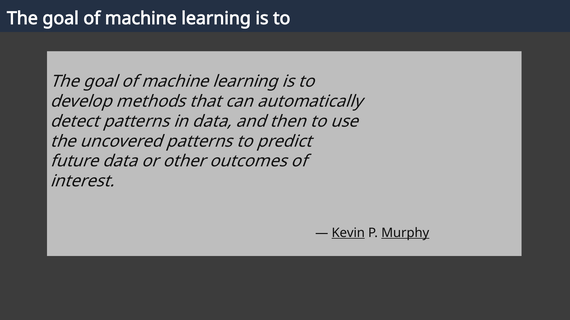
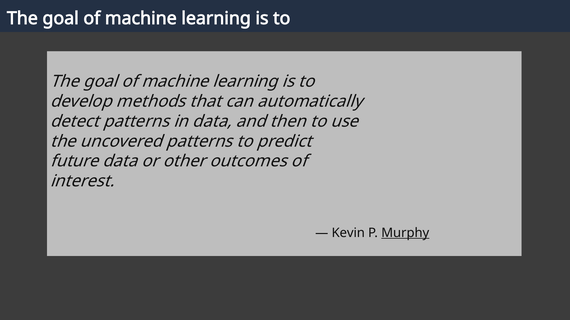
Kevin underline: present -> none
